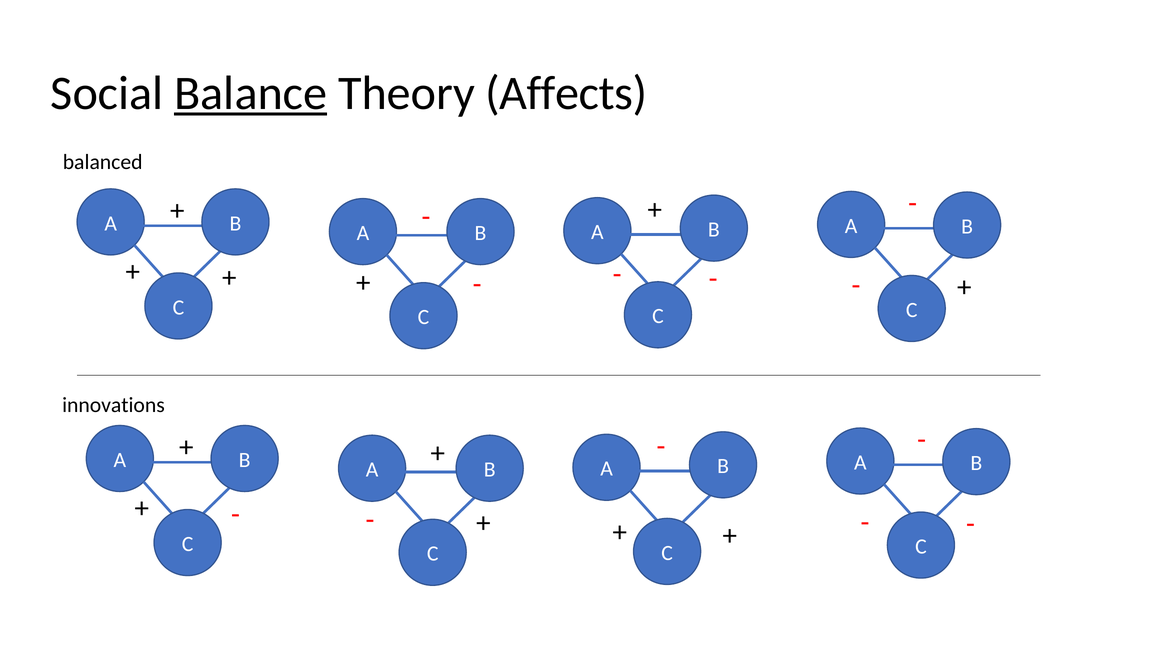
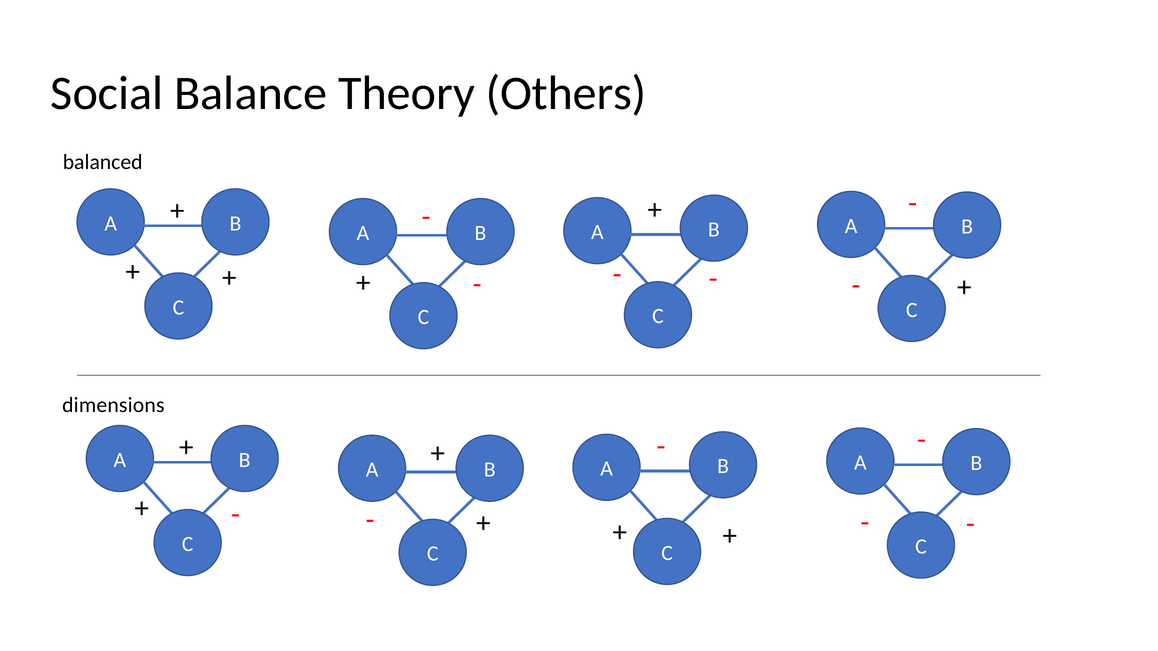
Balance underline: present -> none
Affects: Affects -> Others
innovations: innovations -> dimensions
